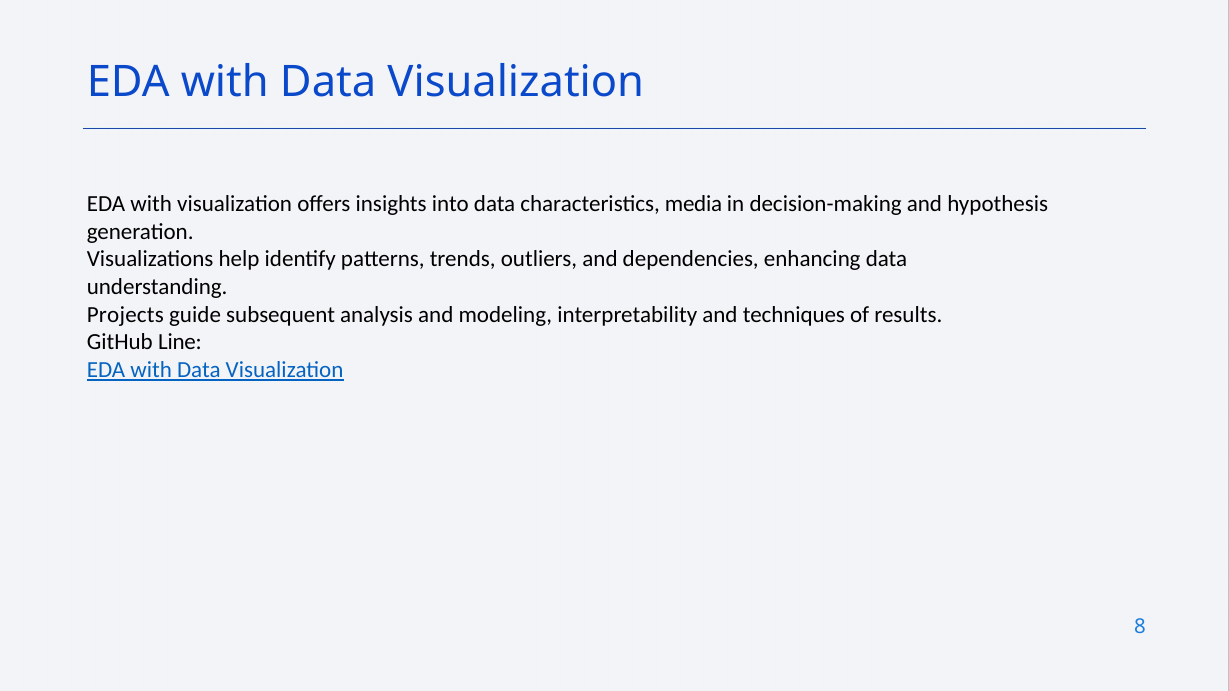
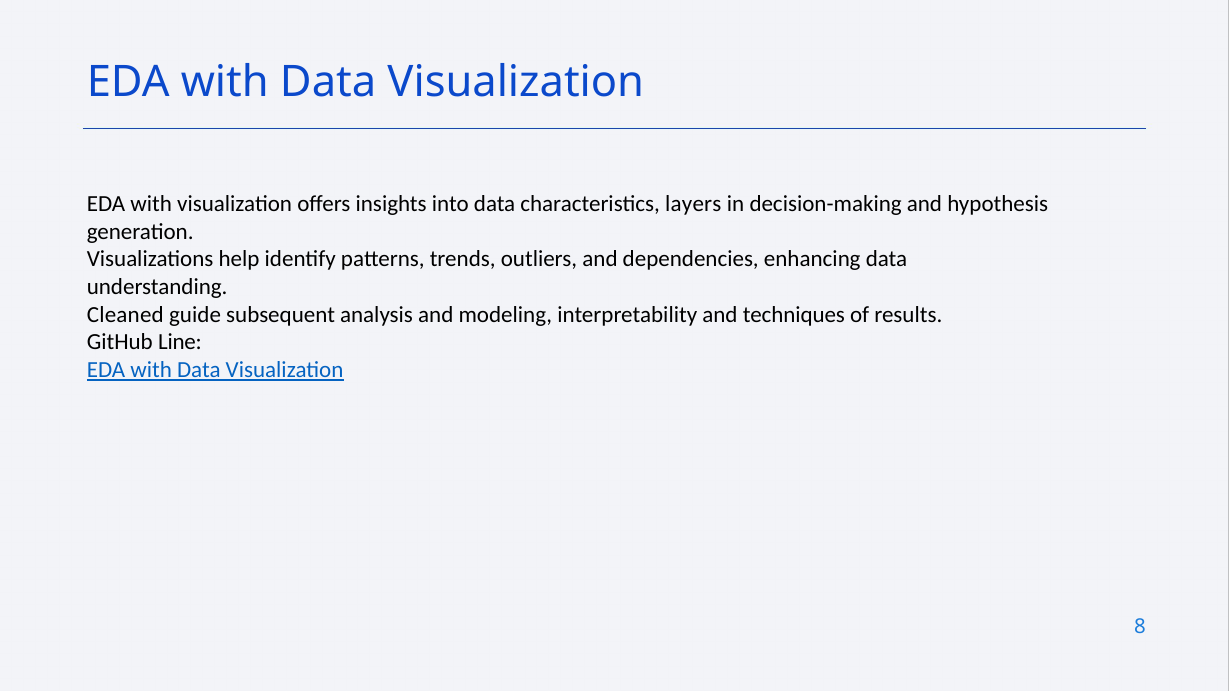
media: media -> layers
Projects: Projects -> Cleaned
